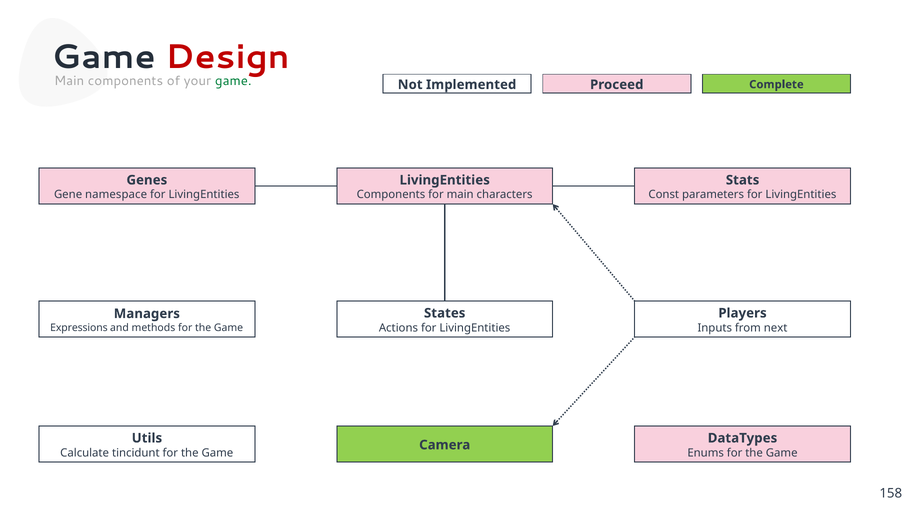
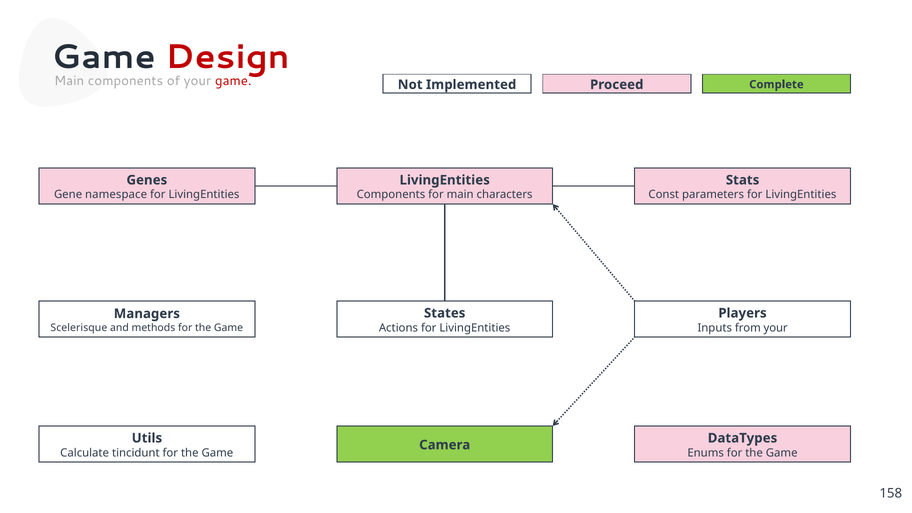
game at (233, 81) colour: green -> red
from next: next -> your
Expressions: Expressions -> Scelerisque
